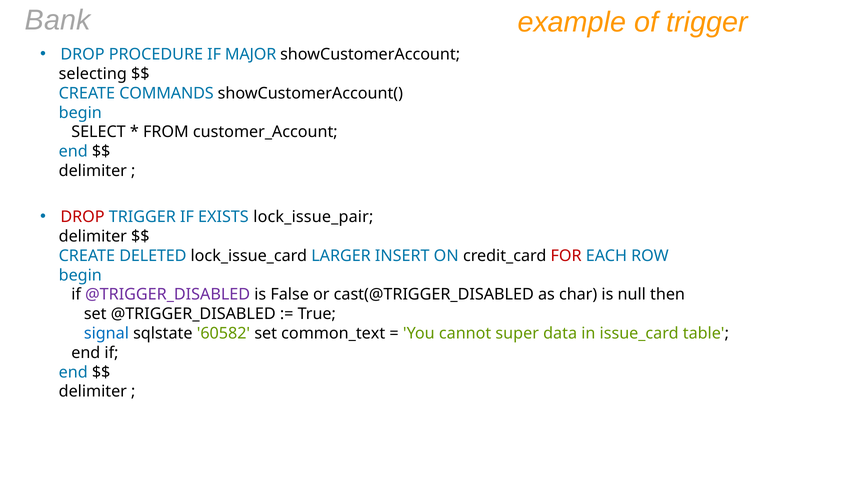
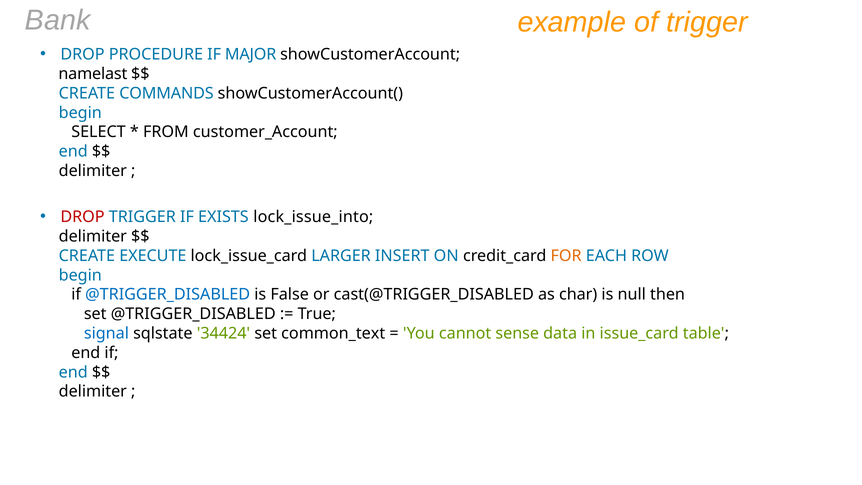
selecting: selecting -> namelast
lock_issue_pair: lock_issue_pair -> lock_issue_into
DELETED: DELETED -> EXECUTE
FOR colour: red -> orange
@TRIGGER_DISABLED at (168, 295) colour: purple -> blue
60582: 60582 -> 34424
super: super -> sense
